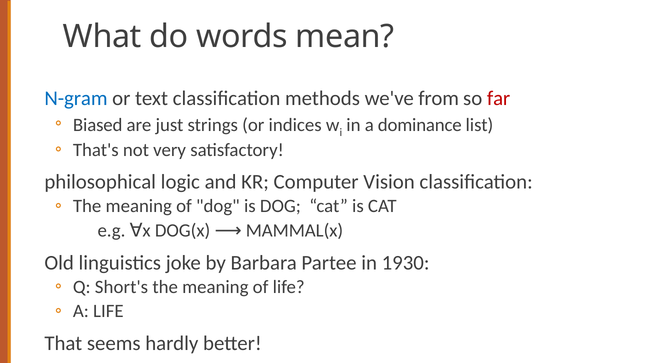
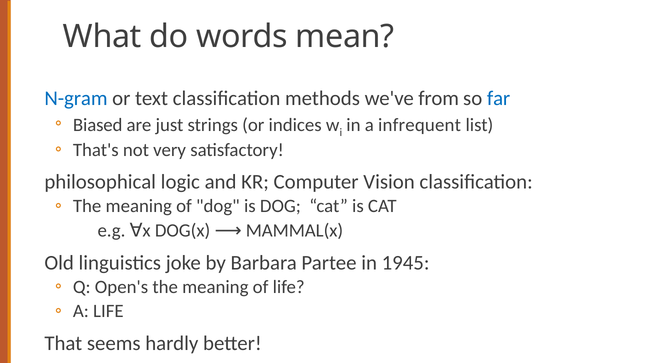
far colour: red -> blue
dominance: dominance -> infrequent
1930: 1930 -> 1945
Short's: Short's -> Open's
